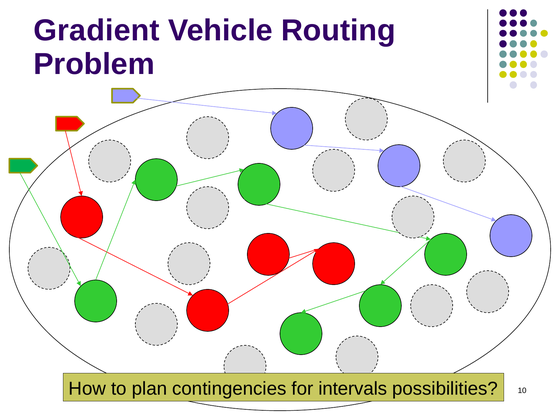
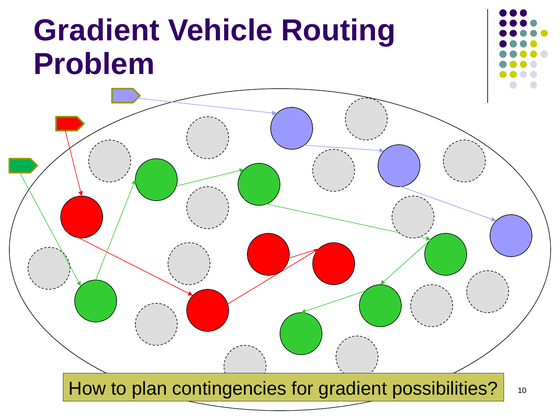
for intervals: intervals -> gradient
